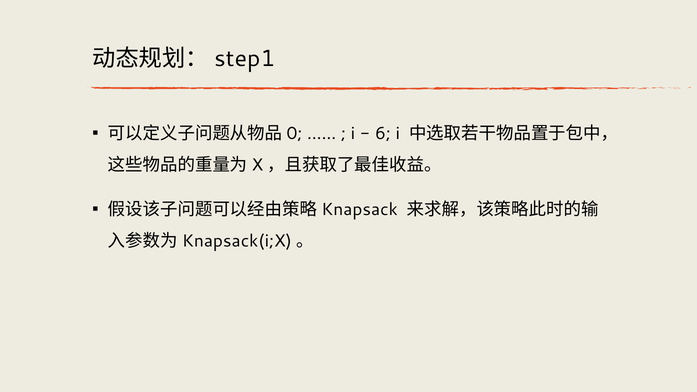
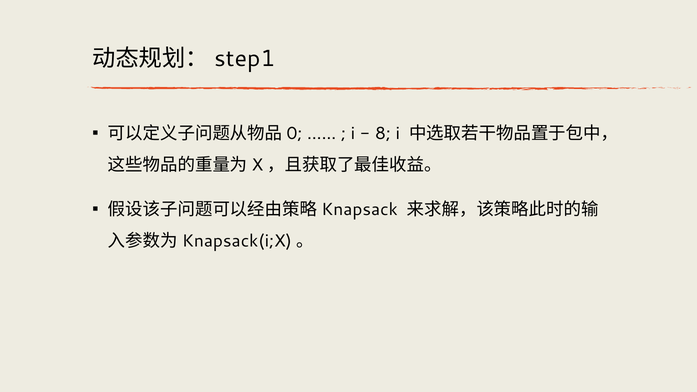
6: 6 -> 8
